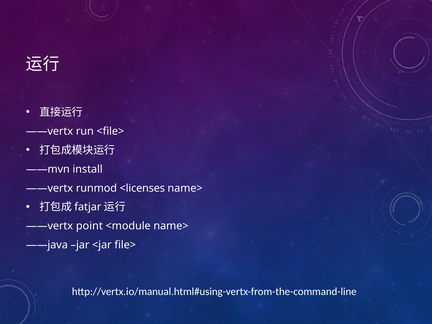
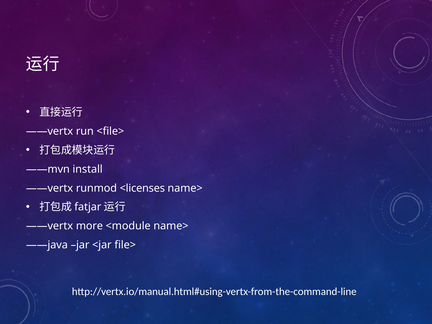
point: point -> more
